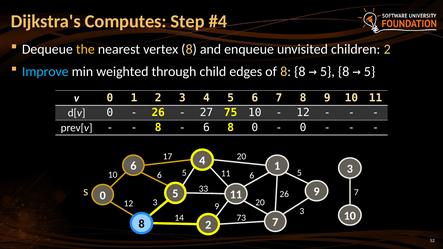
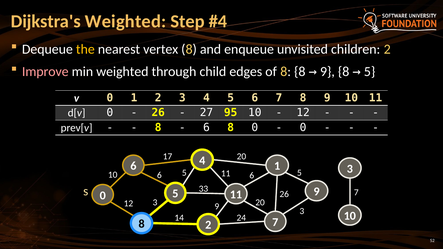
Dijkstra's Computes: Computes -> Weighted
Improve colour: light blue -> pink
5 at (327, 72): 5 -> 9
75: 75 -> 95
73: 73 -> 24
